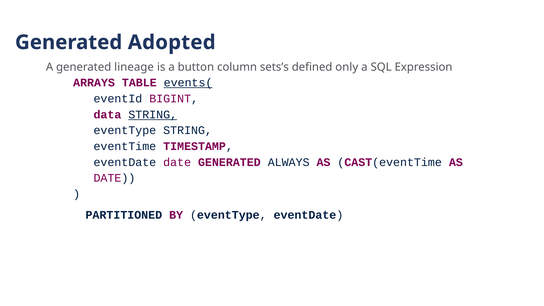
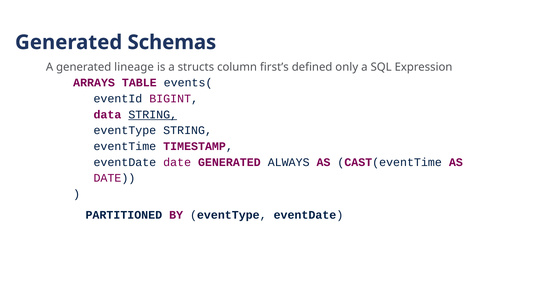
Adopted: Adopted -> Schemas
button: button -> structs
sets’s: sets’s -> first’s
events( underline: present -> none
